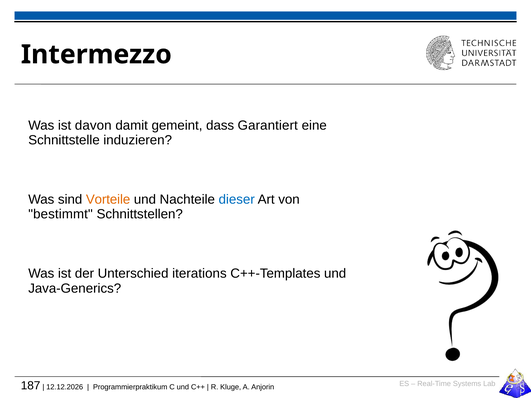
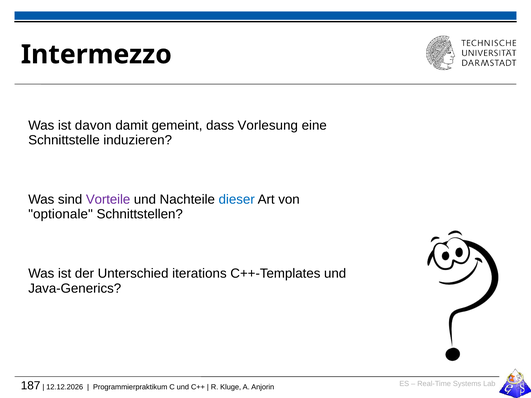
Garantiert: Garantiert -> Vorlesung
Vorteile colour: orange -> purple
bestimmt: bestimmt -> optionale
